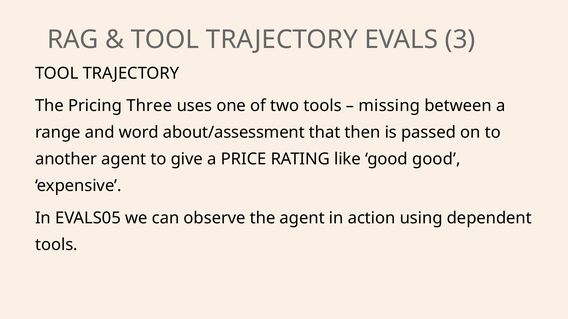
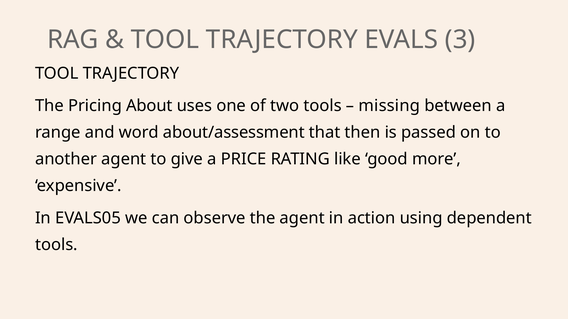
Three: Three -> About
good good: good -> more
